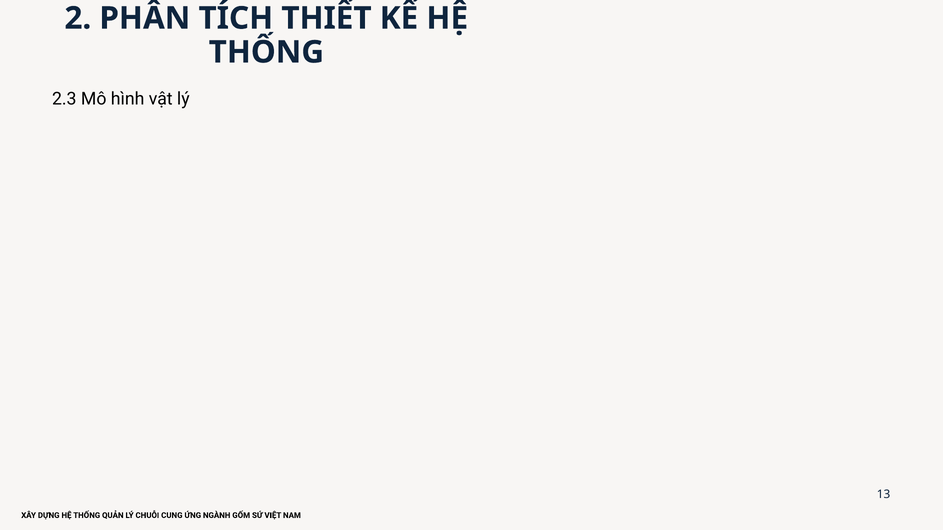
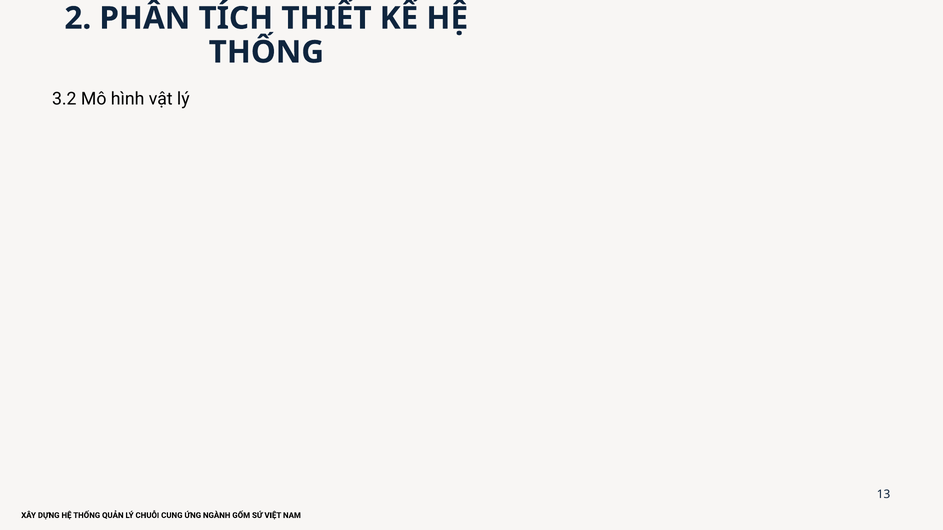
2.3: 2.3 -> 3.2
